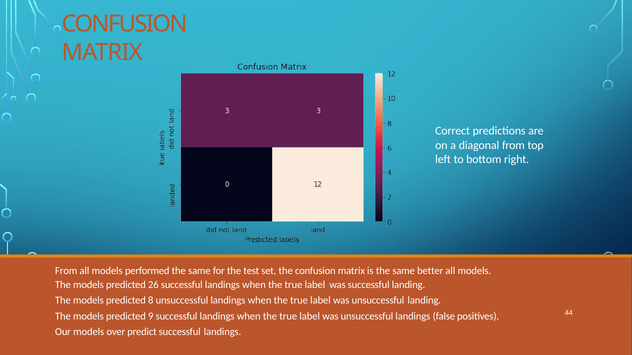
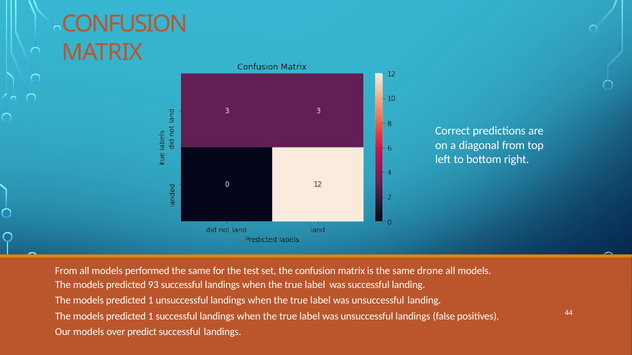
better: better -> drone
26: 26 -> 93
8 at (151, 301): 8 -> 1
9 at (151, 317): 9 -> 1
